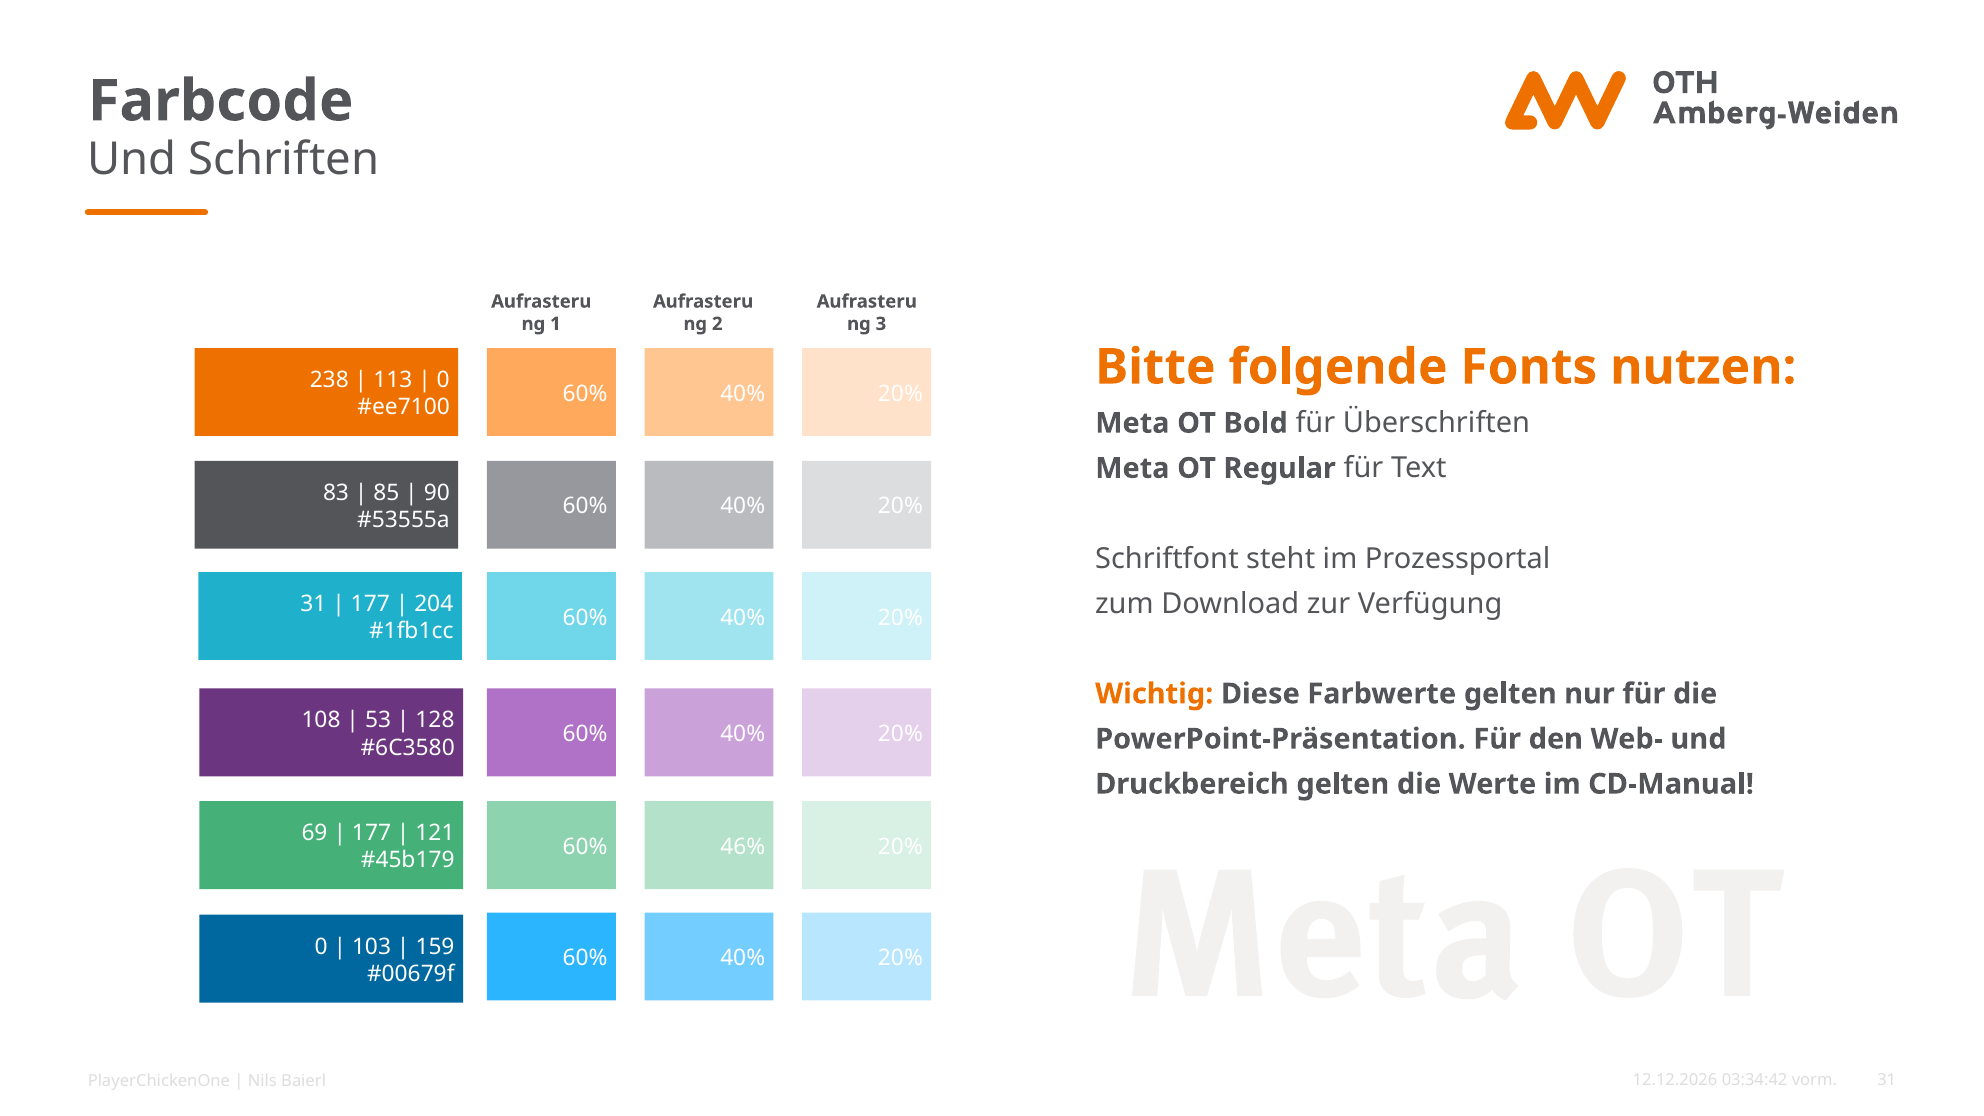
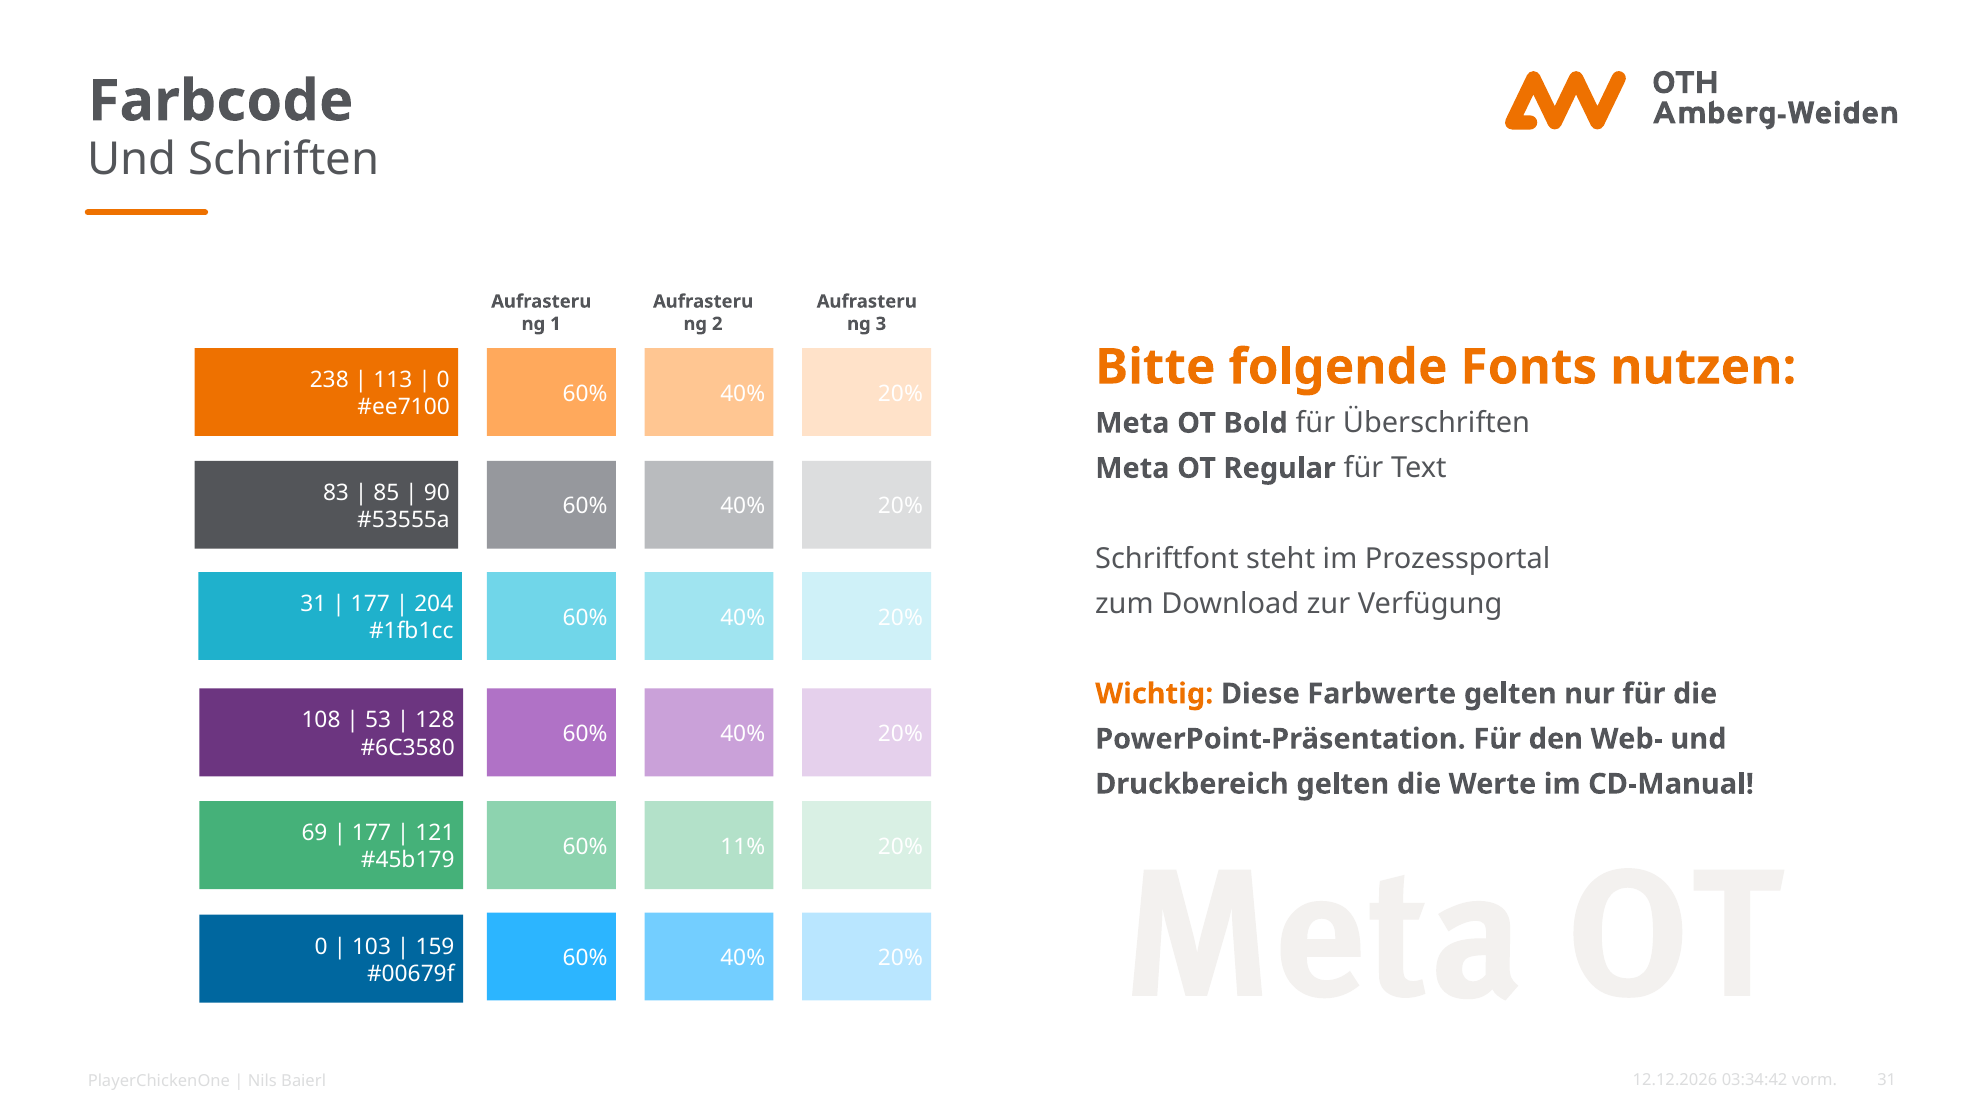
46%: 46% -> 11%
